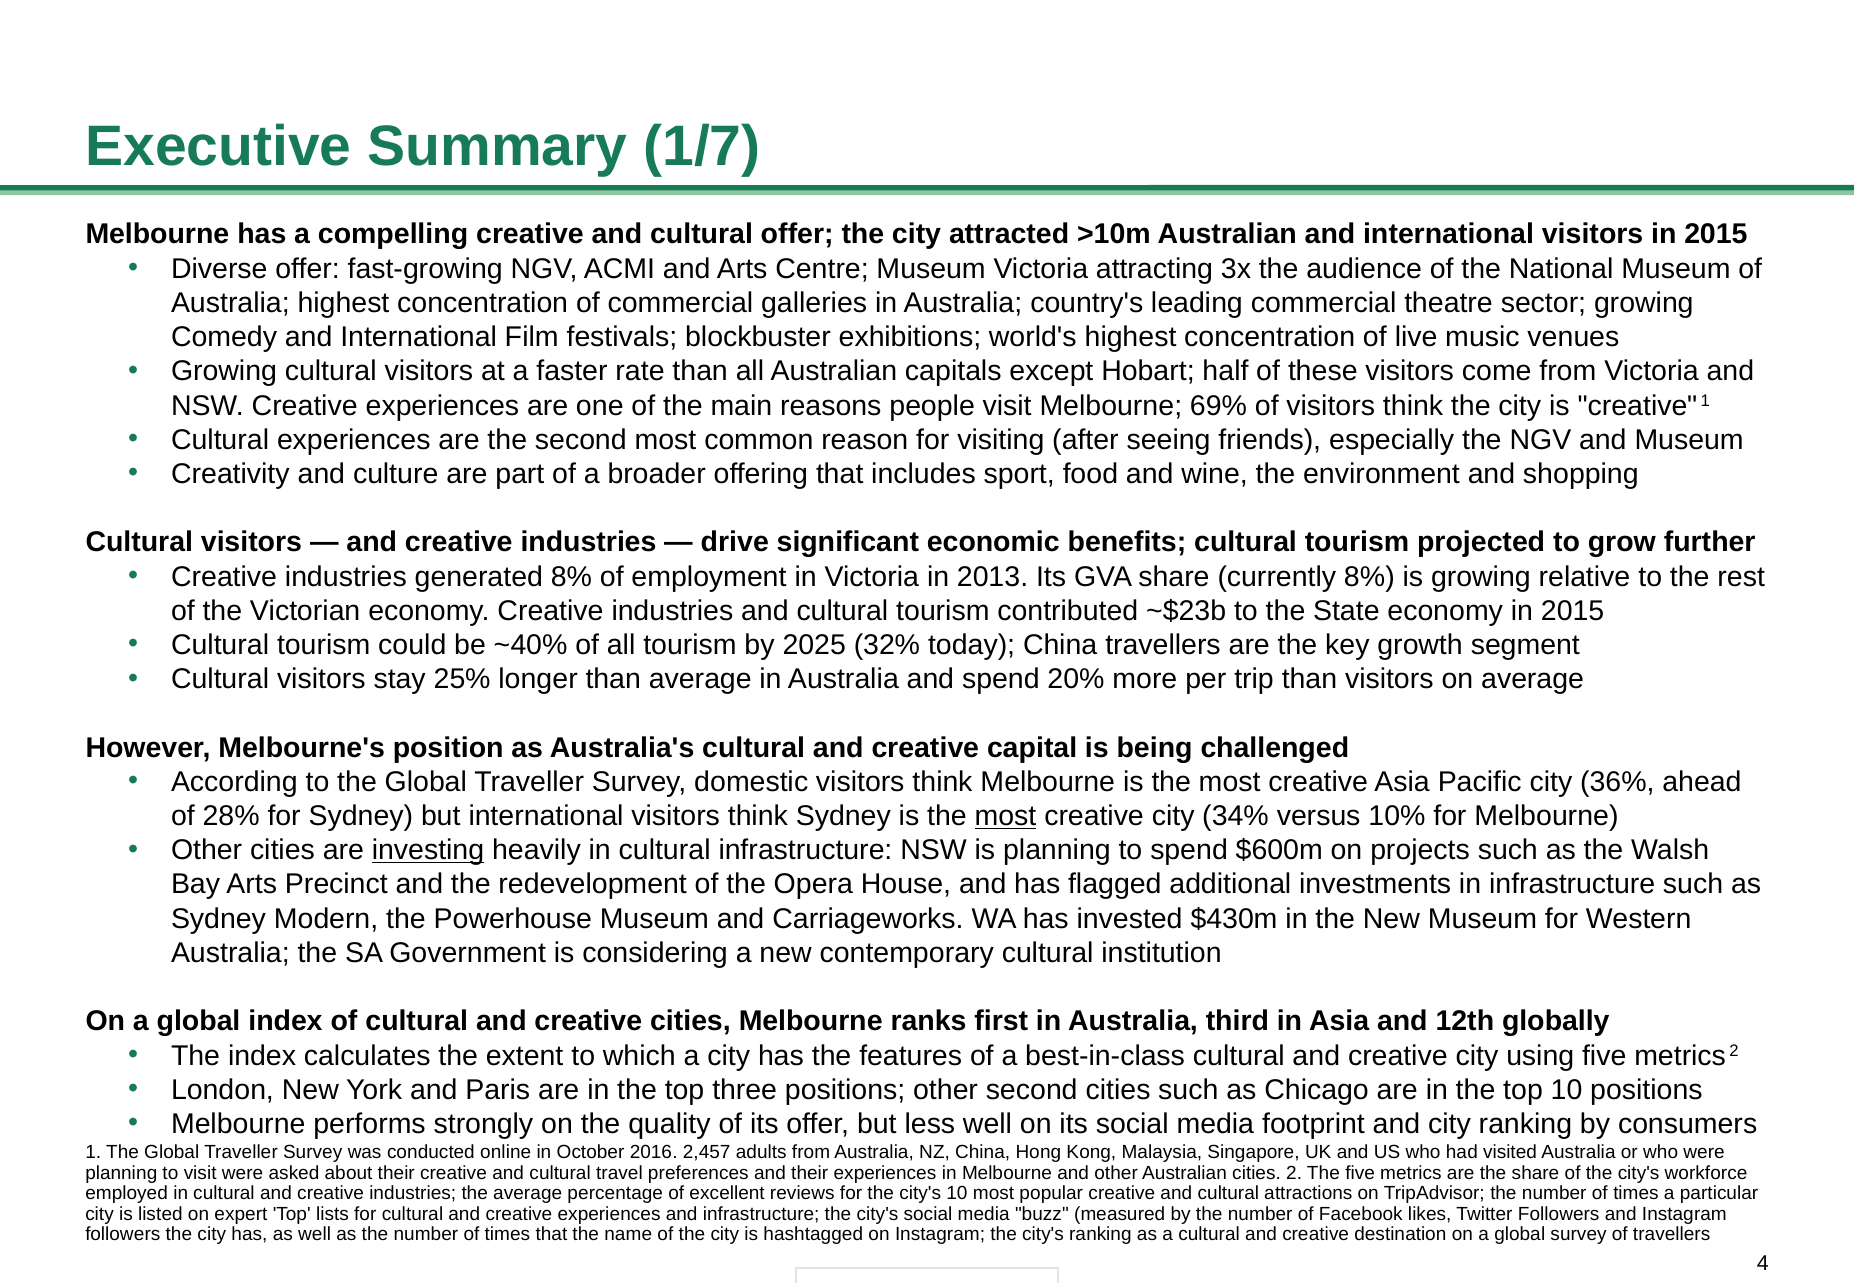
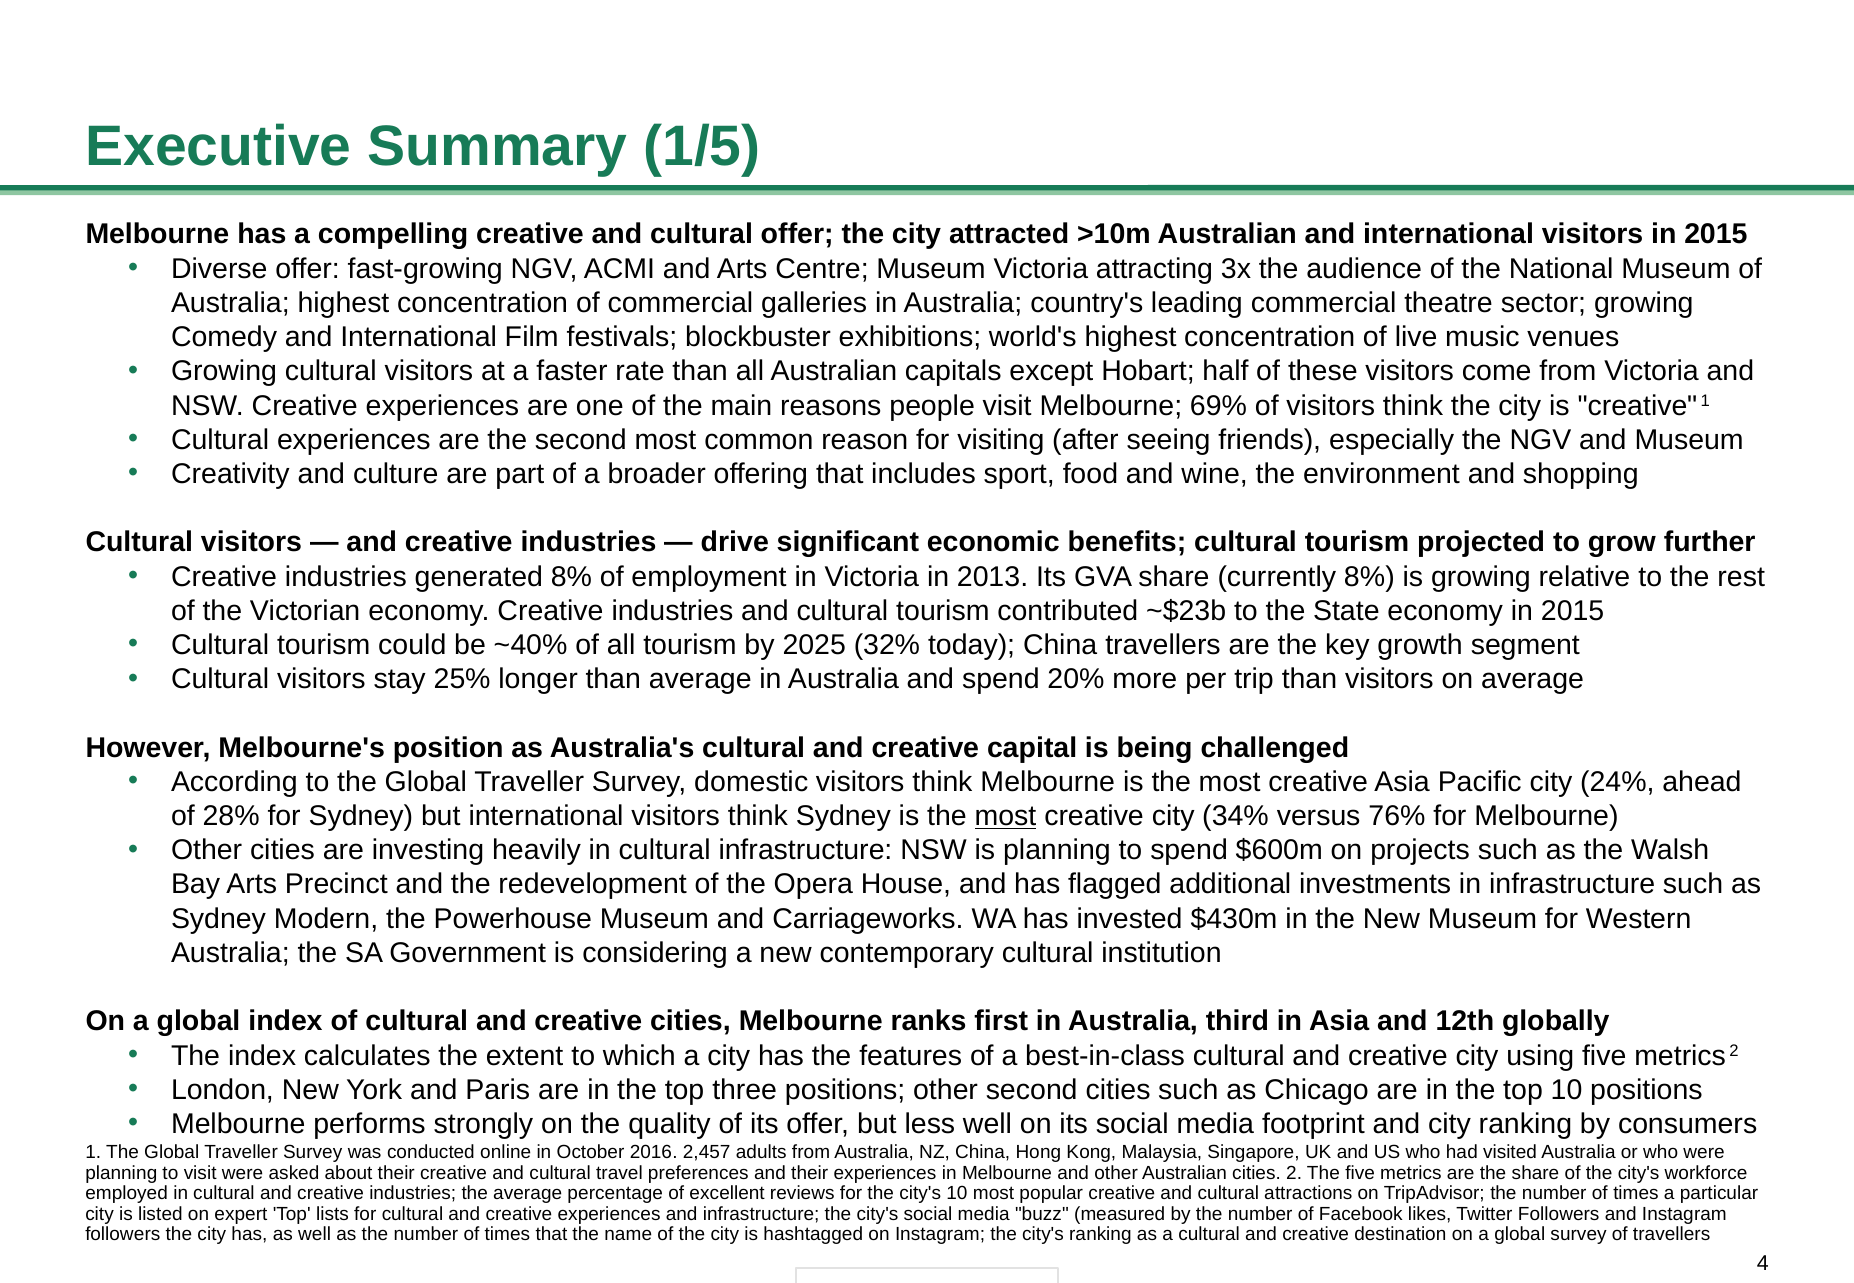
1/7: 1/7 -> 1/5
36%: 36% -> 24%
10%: 10% -> 76%
investing underline: present -> none
